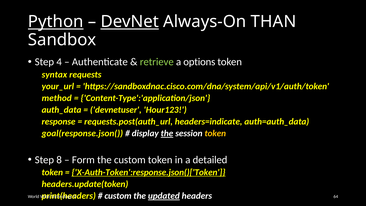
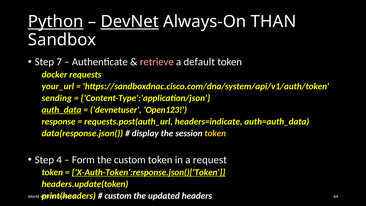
4: 4 -> 7
retrieve colour: light green -> pink
options: options -> default
syntax: syntax -> docker
method: method -> sending
auth_data underline: none -> present
Hour123: Hour123 -> Open123
goal(response.json(: goal(response.json( -> data(response.json(
the at (167, 133) underline: present -> none
8: 8 -> 4
detailed: detailed -> request
updated underline: present -> none
